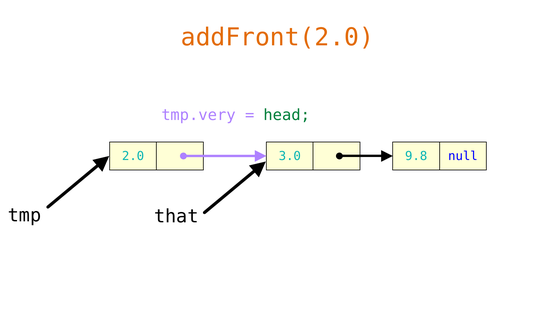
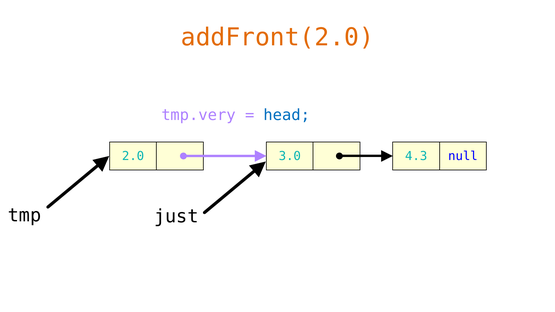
head colour: green -> blue
9.8: 9.8 -> 4.3
that: that -> just
